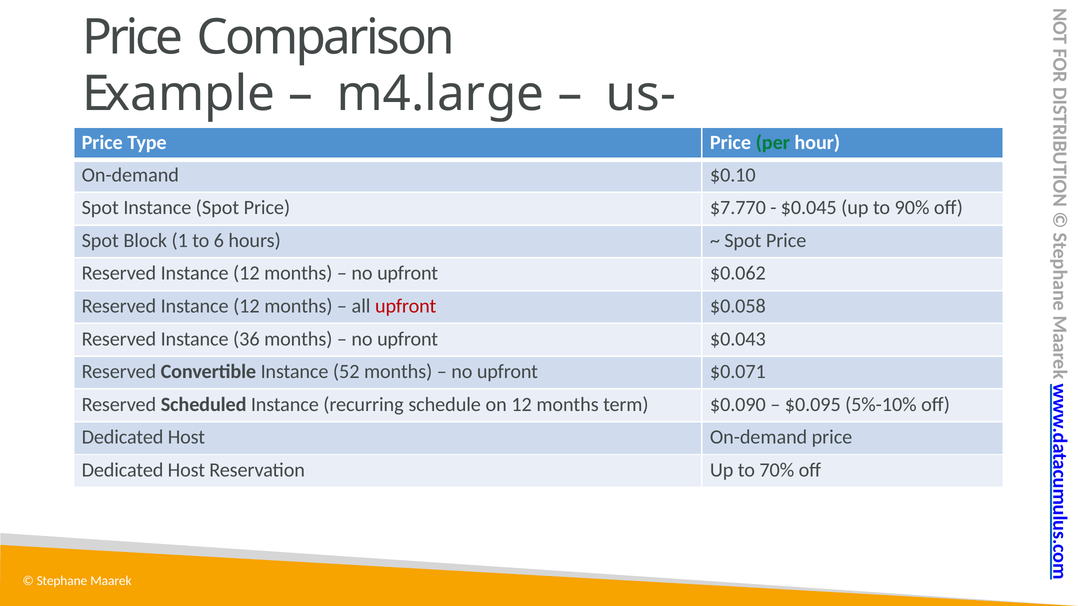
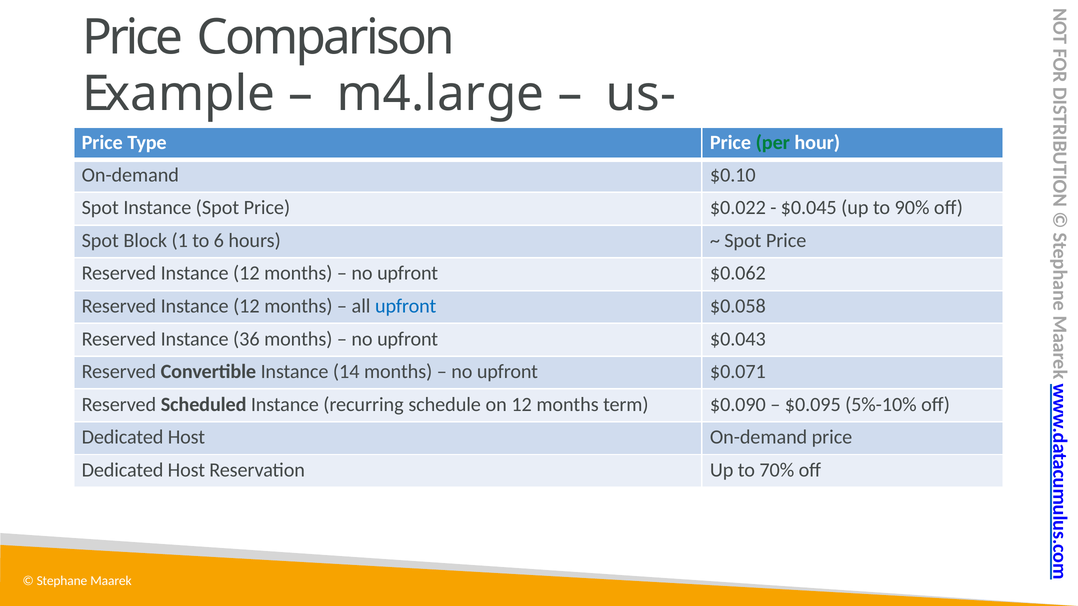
$7.770: $7.770 -> $0.022
upfront at (406, 306) colour: red -> blue
52: 52 -> 14
